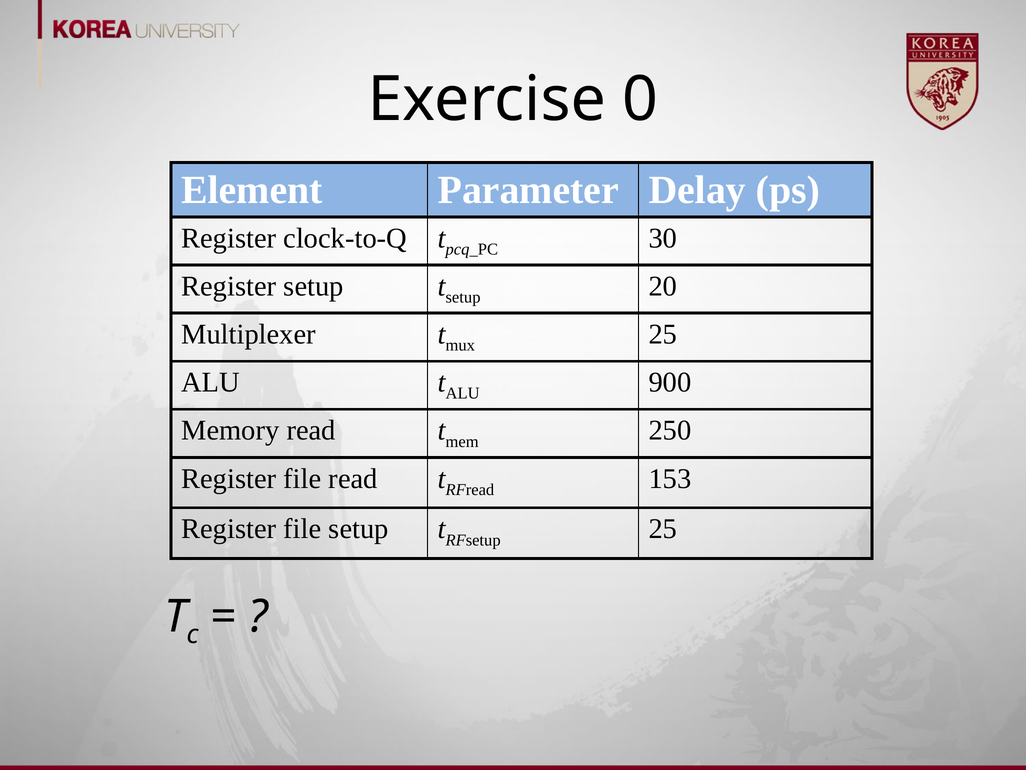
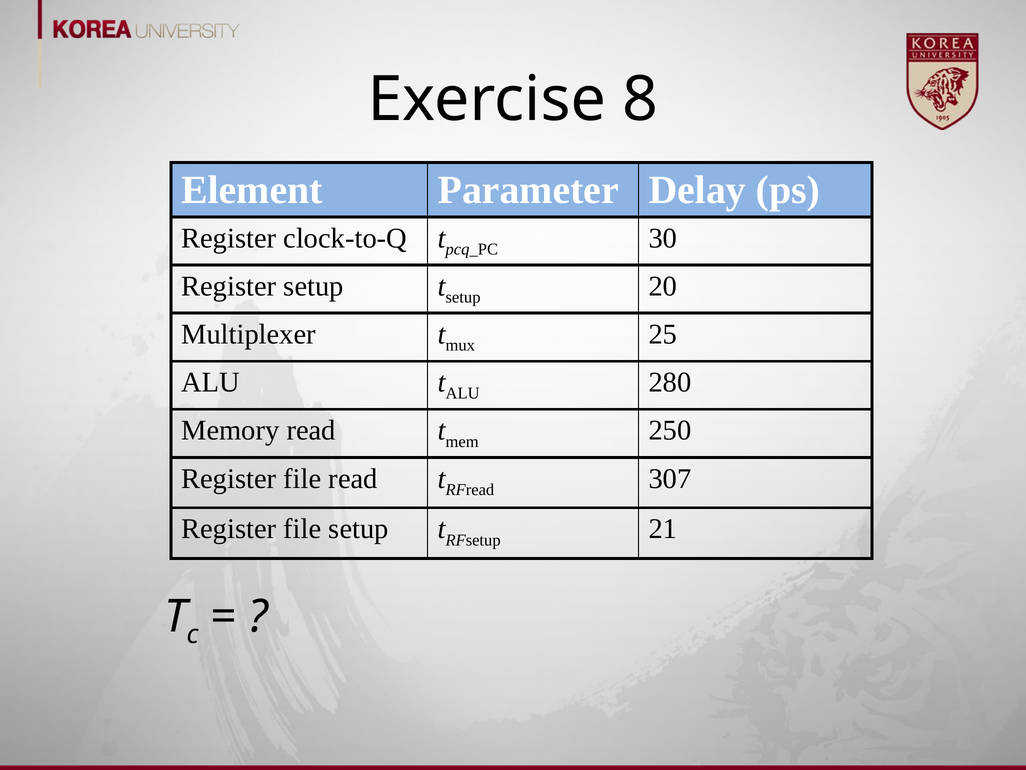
0: 0 -> 8
900: 900 -> 280
153: 153 -> 307
25 at (663, 529): 25 -> 21
